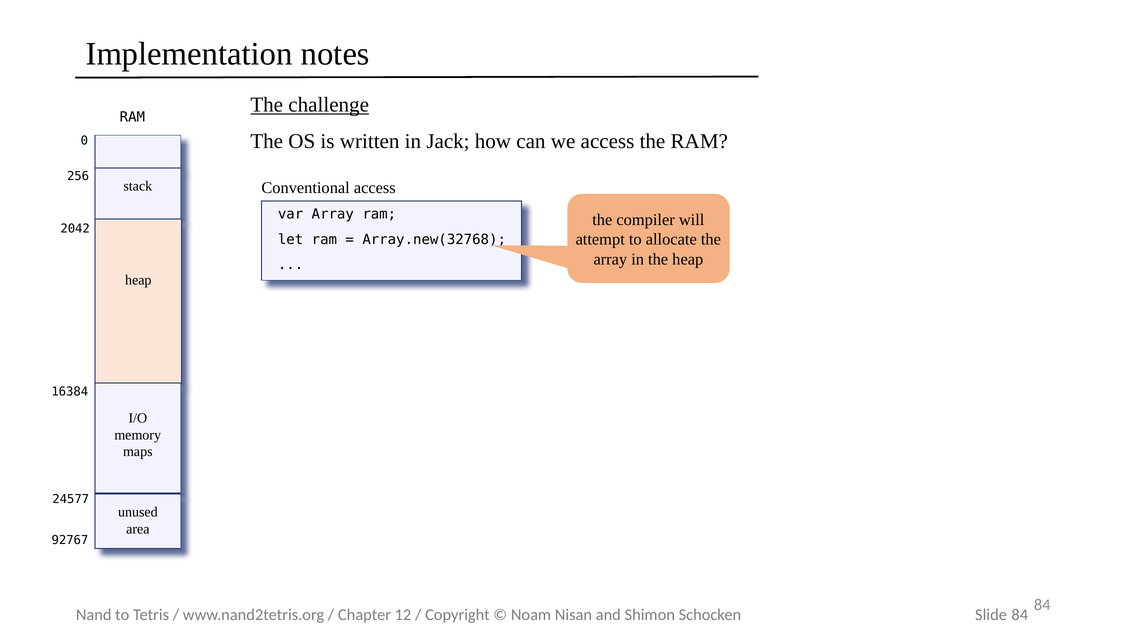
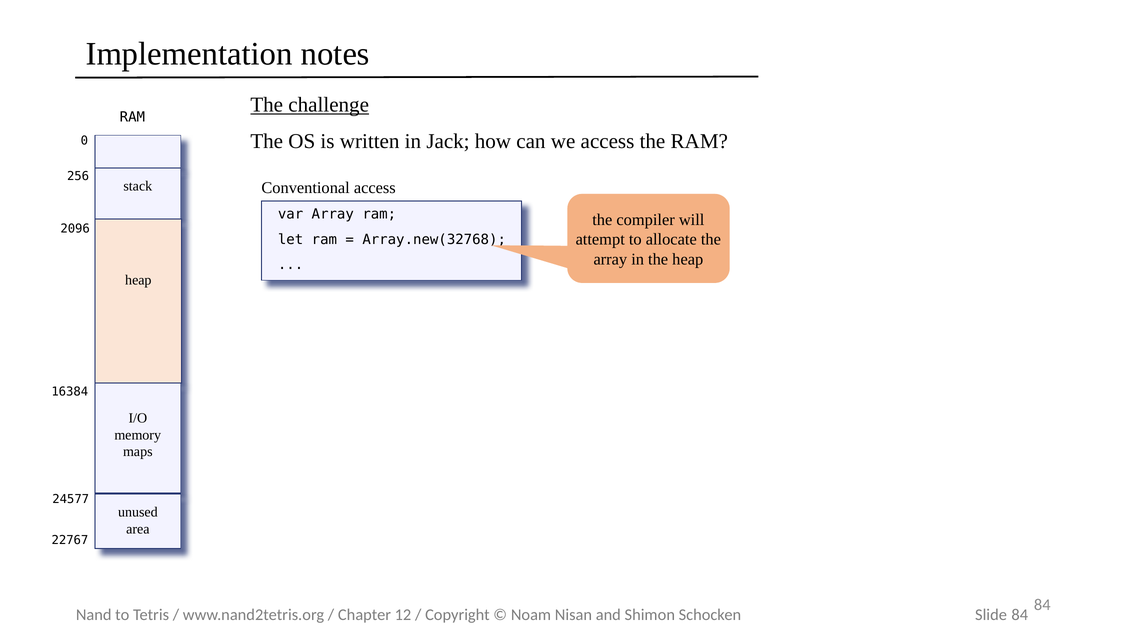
2042: 2042 -> 2096
92767: 92767 -> 22767
